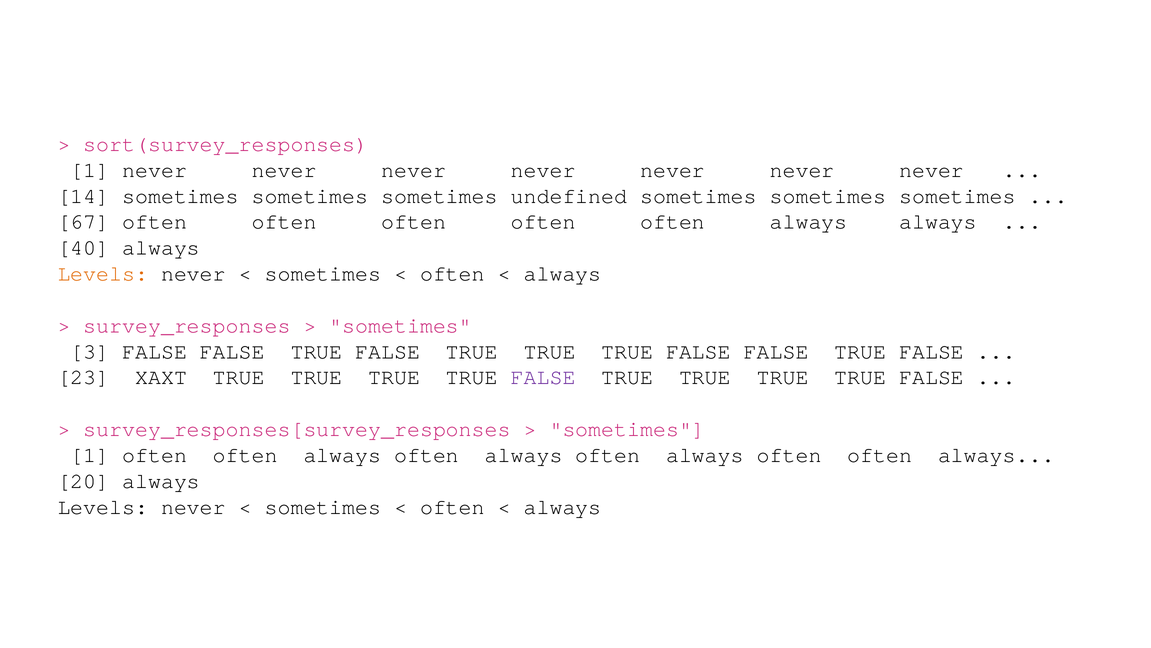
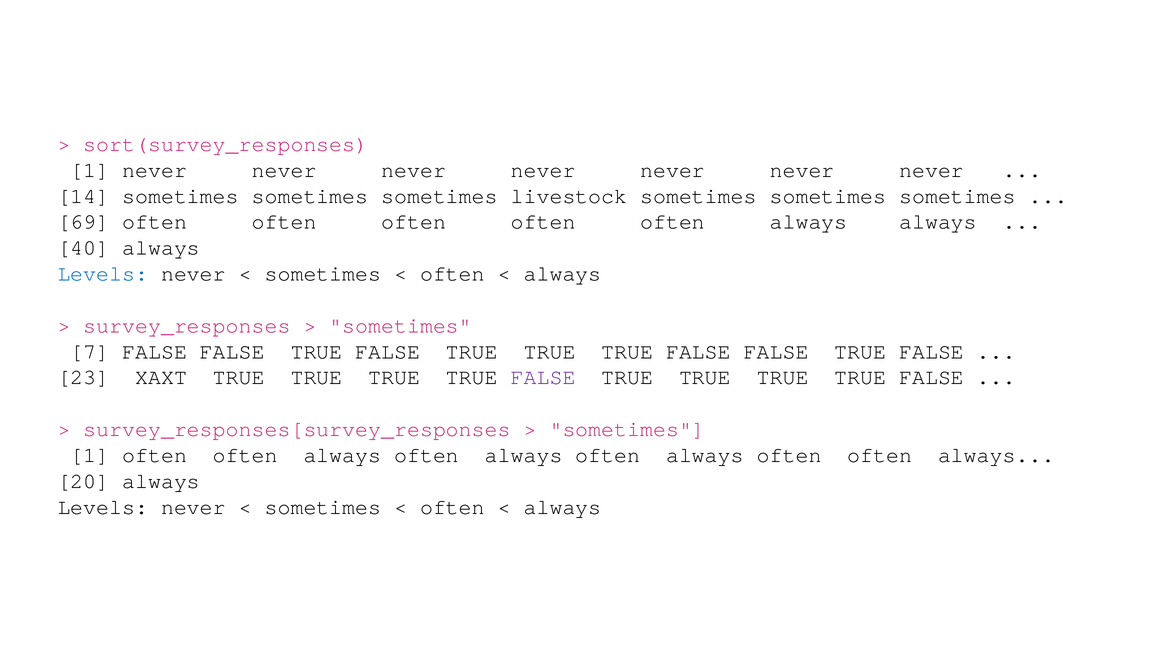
undefined: undefined -> livestock
67: 67 -> 69
Levels at (103, 273) colour: orange -> blue
3: 3 -> 7
